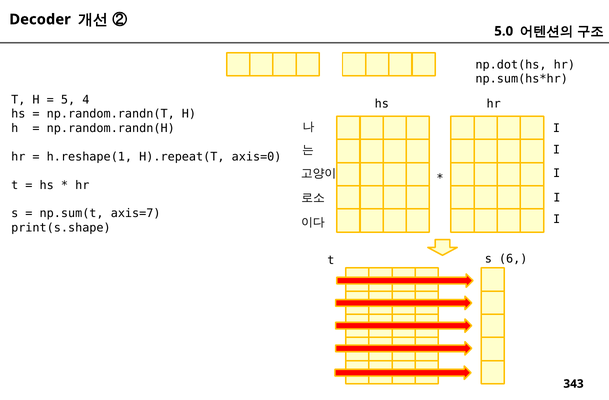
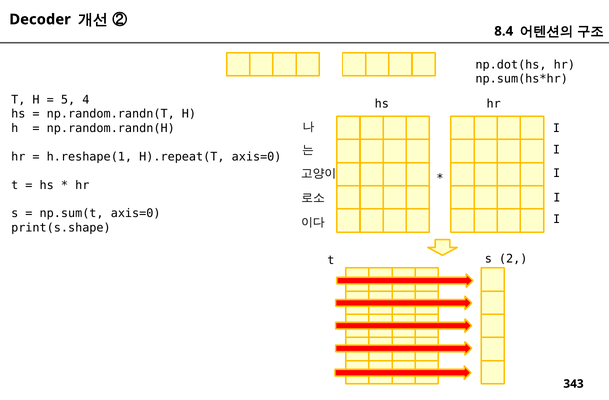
5.0: 5.0 -> 8.4
np.sum(t axis=7: axis=7 -> axis=0
6: 6 -> 2
